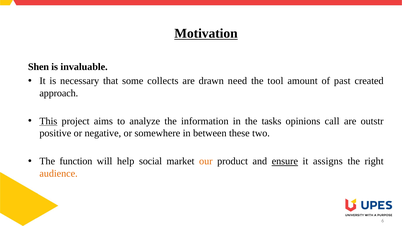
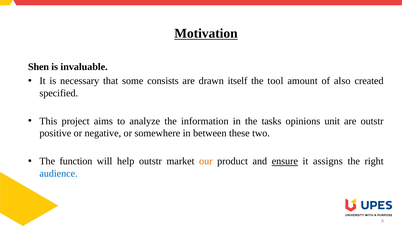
collects: collects -> consists
need: need -> itself
past: past -> also
approach: approach -> specified
This underline: present -> none
call: call -> unit
help social: social -> outstr
audience colour: orange -> blue
